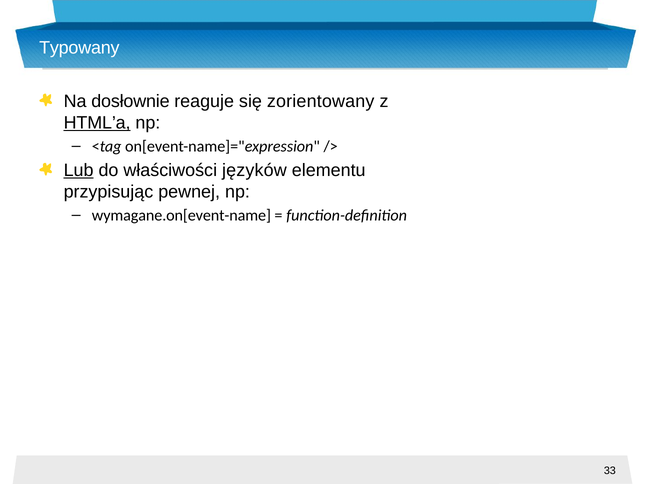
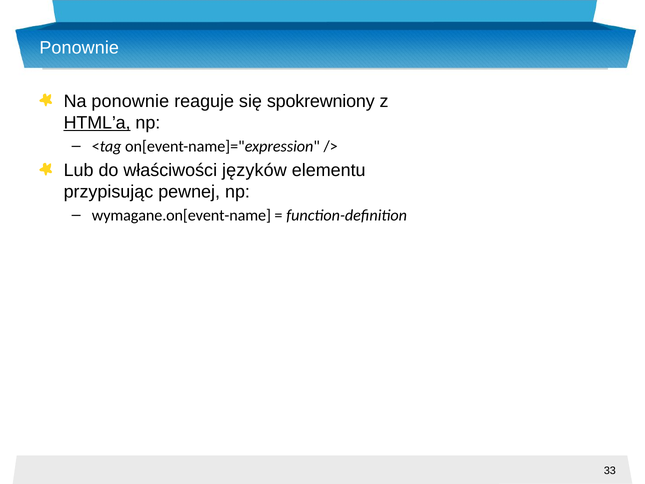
Typowany at (79, 48): Typowany -> Ponownie
Na dosłownie: dosłownie -> ponownie
zorientowany: zorientowany -> spokrewniony
Lub underline: present -> none
